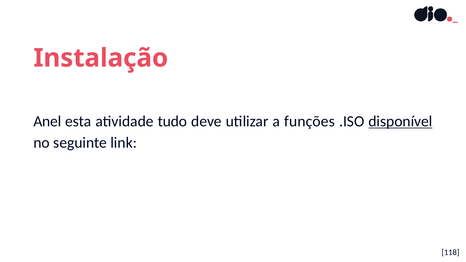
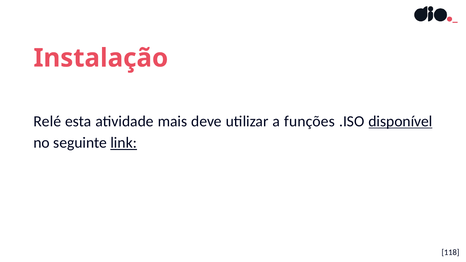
Anel: Anel -> Relé
tudo: tudo -> mais
link underline: none -> present
